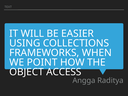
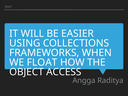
POINT: POINT -> FLOAT
